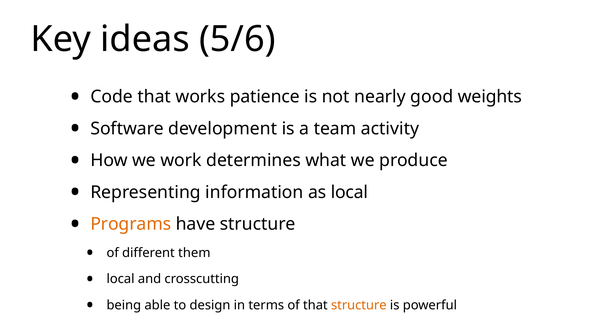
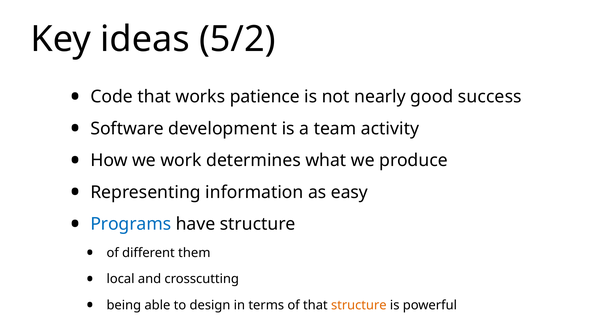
5/6: 5/6 -> 5/2
weights: weights -> success
as local: local -> easy
Programs colour: orange -> blue
